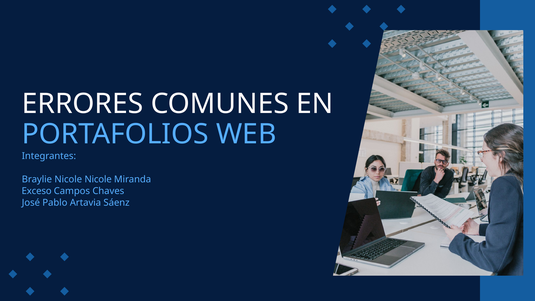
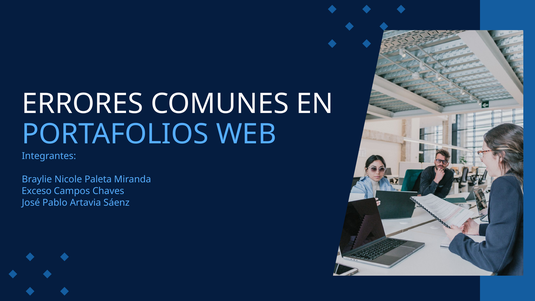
Nicole Nicole: Nicole -> Paleta
